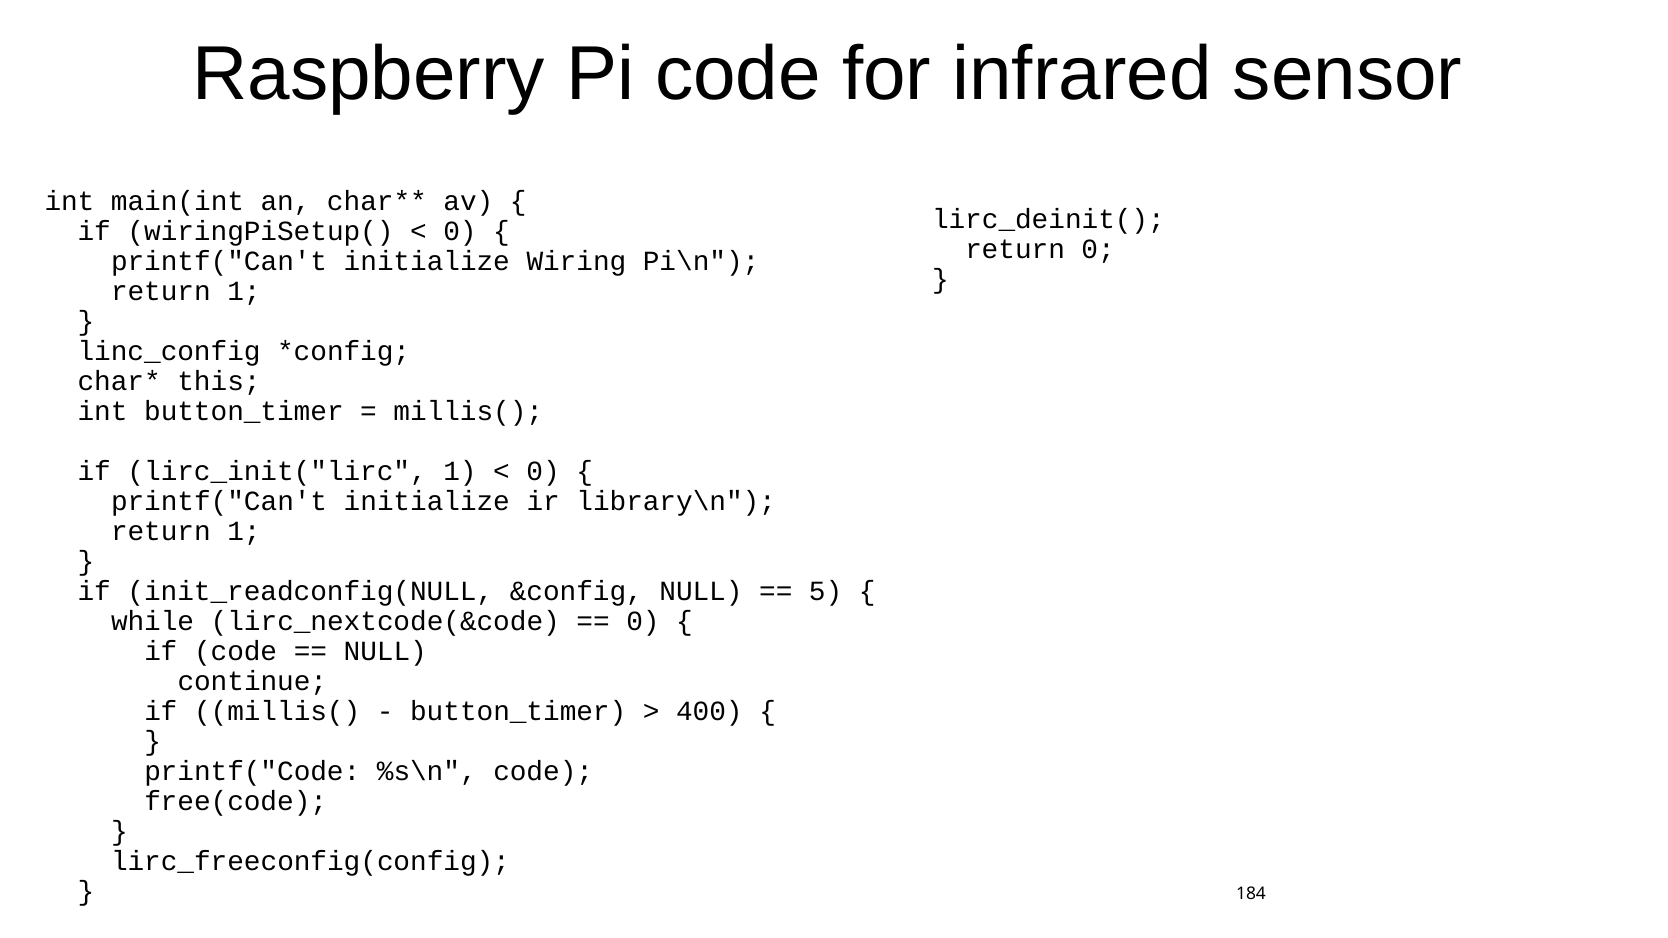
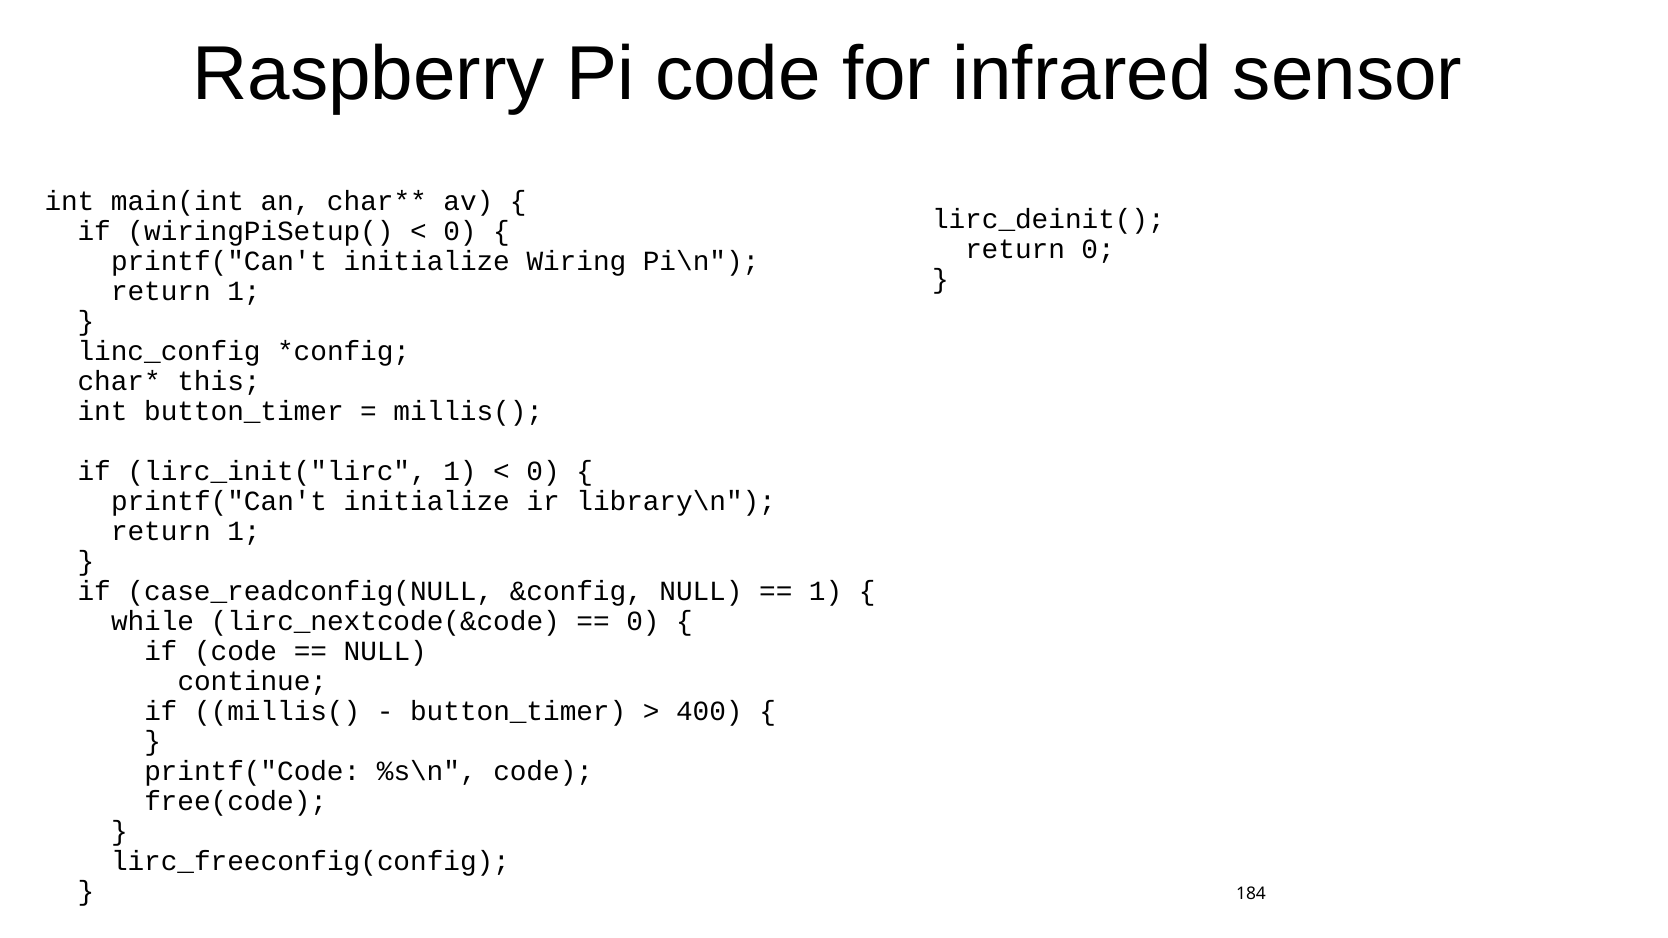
init_readconfig(NULL: init_readconfig(NULL -> case_readconfig(NULL
5 at (826, 592): 5 -> 1
